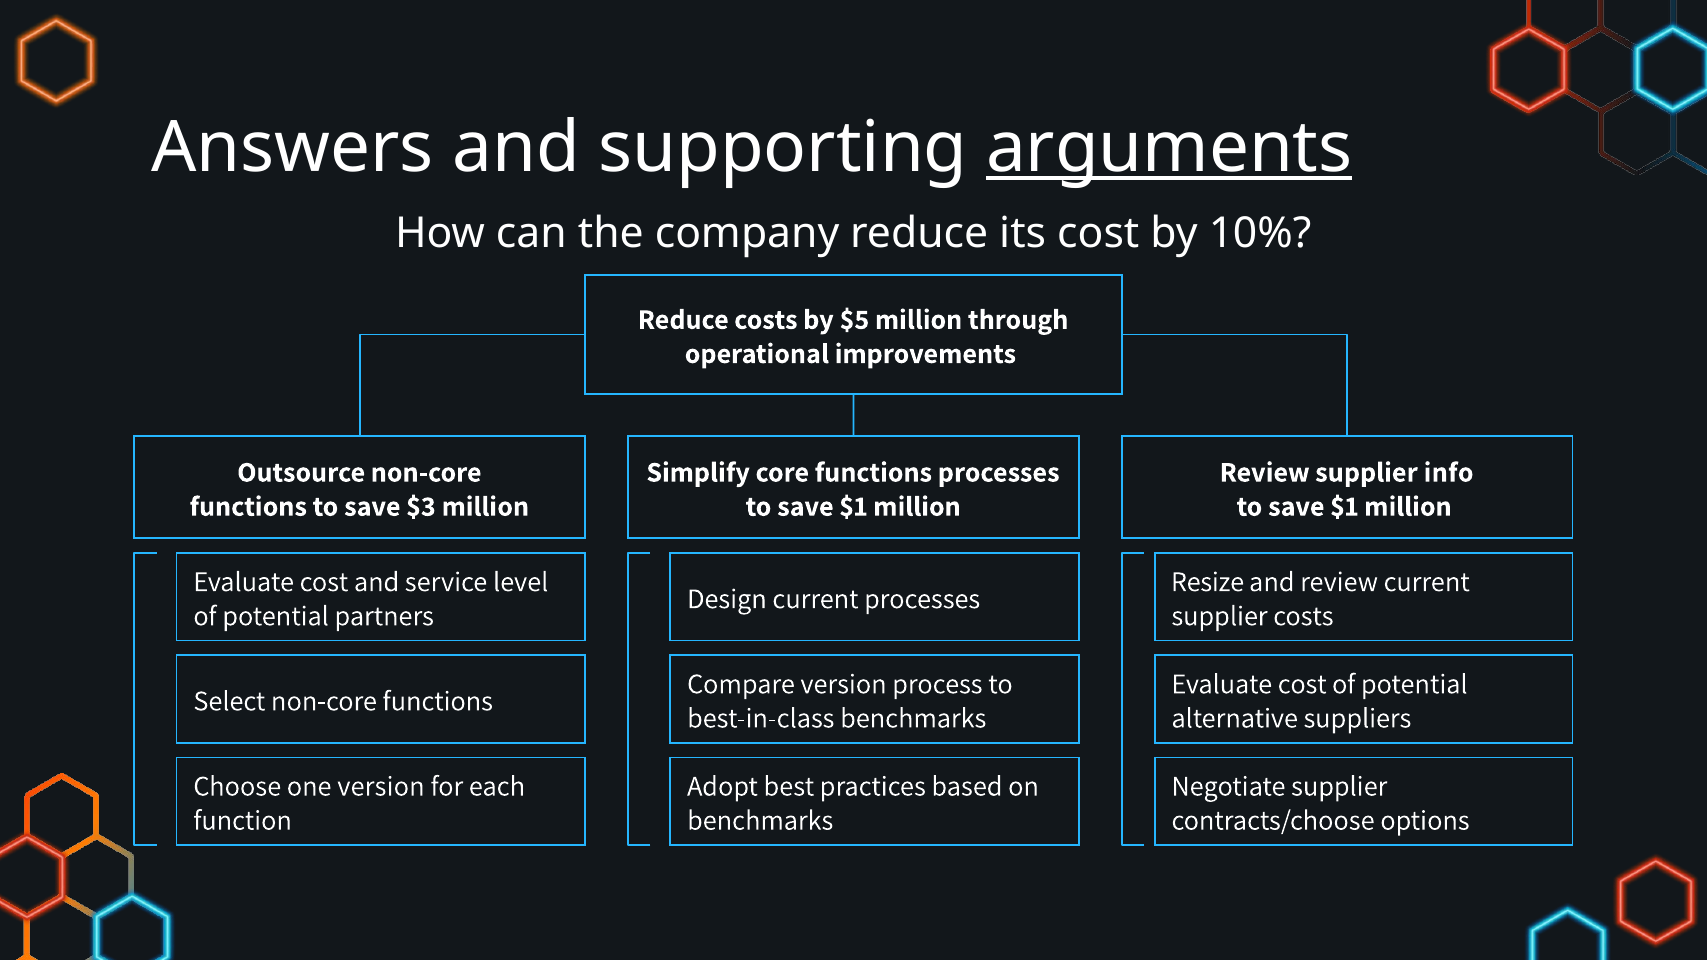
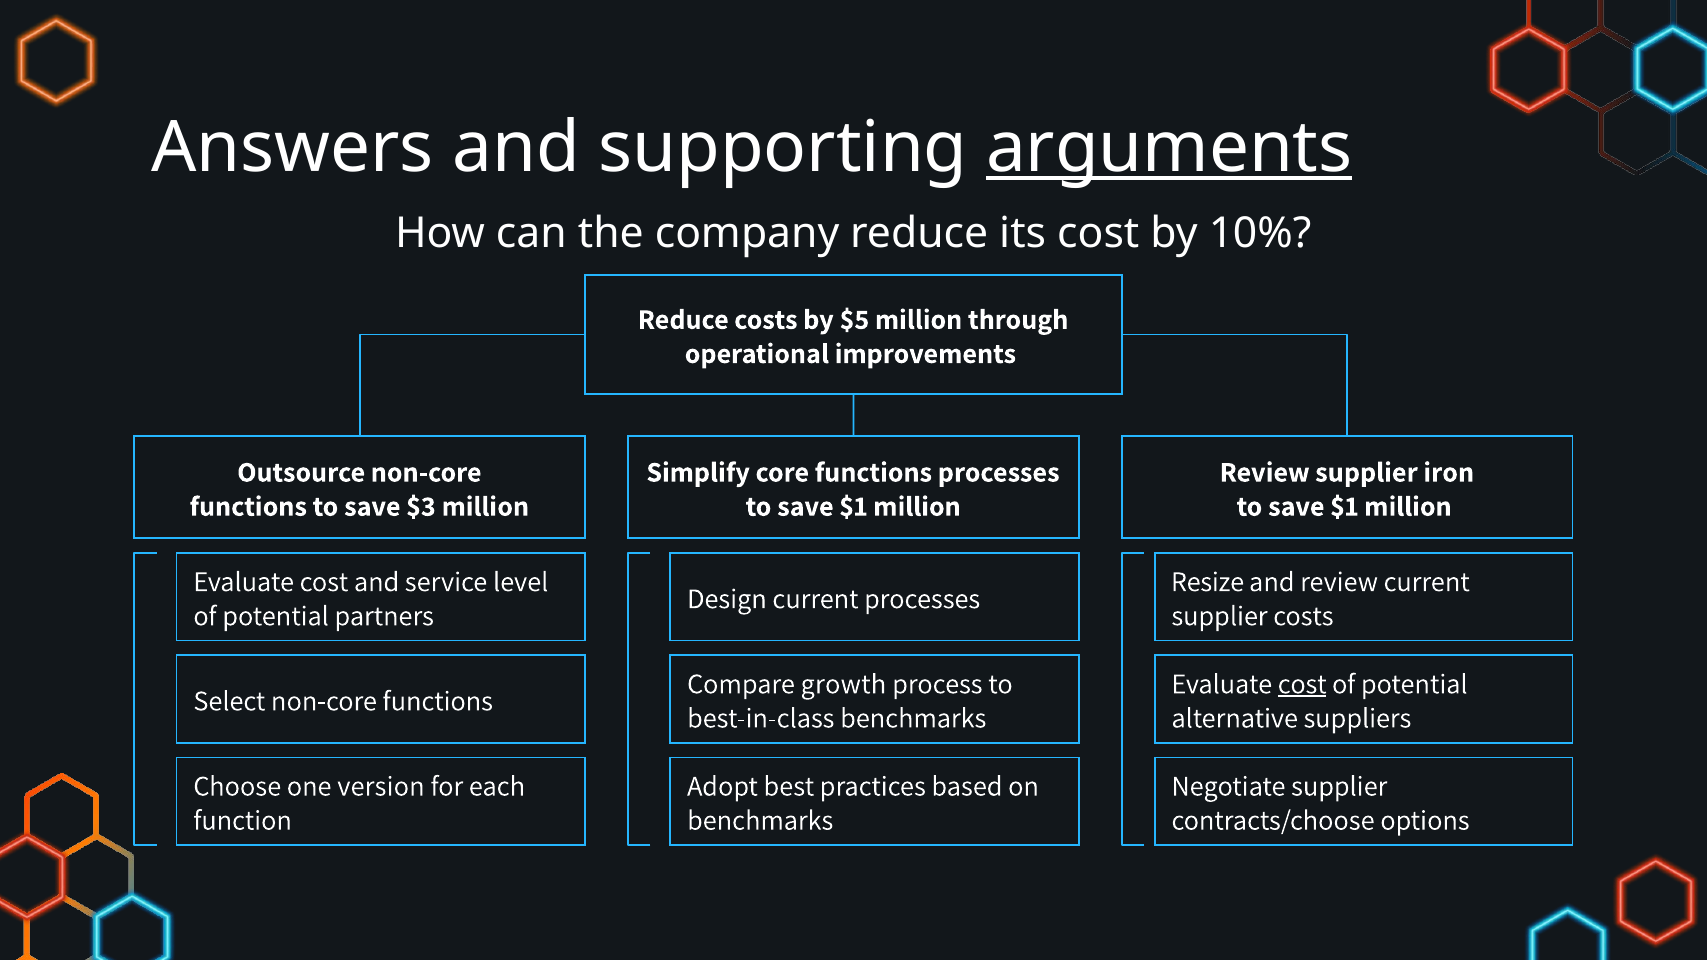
info: info -> iron
Compare version: version -> growth
cost at (1302, 684) underline: none -> present
